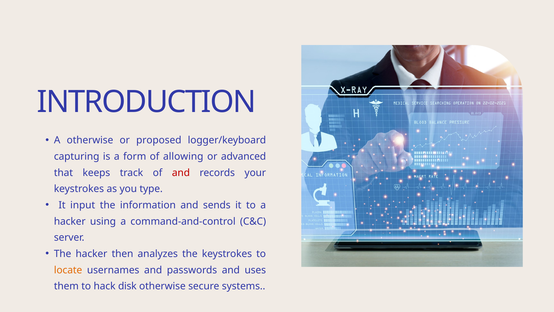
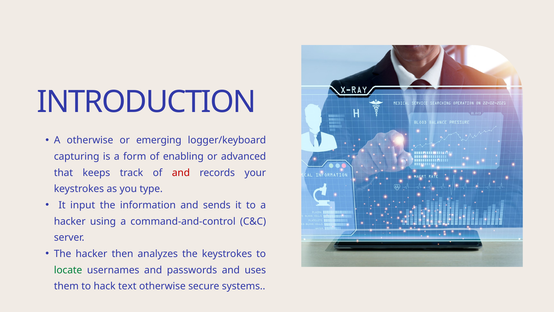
proposed: proposed -> emerging
allowing: allowing -> enabling
locate colour: orange -> green
disk: disk -> text
